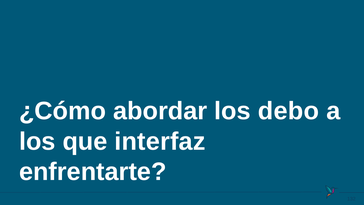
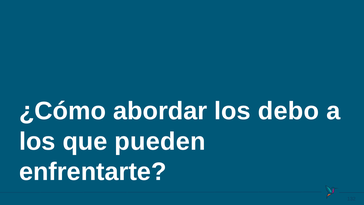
interfaz: interfaz -> pueden
